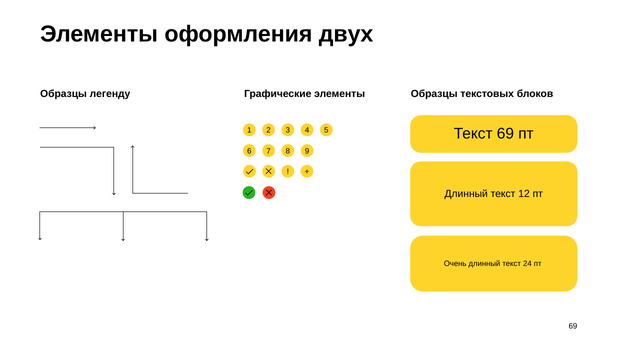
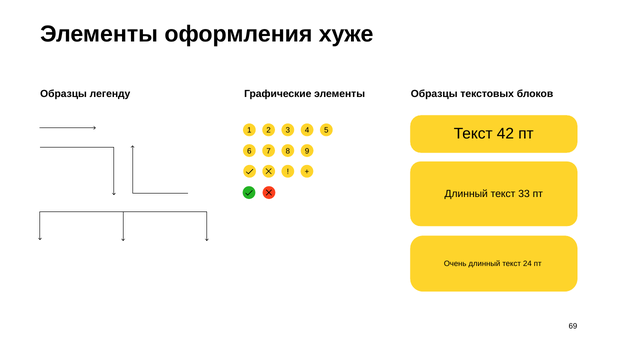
двух: двух -> хуже
Текст 69: 69 -> 42
12: 12 -> 33
